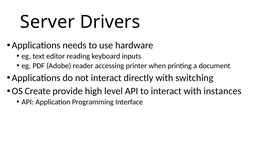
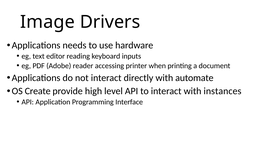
Server: Server -> Image
switching: switching -> automate
